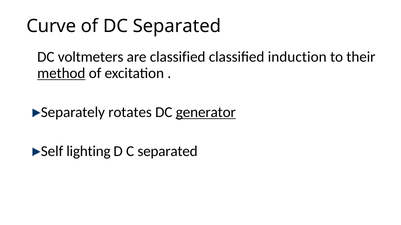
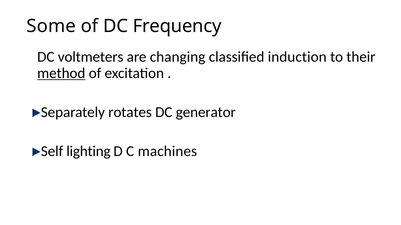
Curve: Curve -> Some
DC Separated: Separated -> Frequency
are classified: classified -> changing
generator underline: present -> none
C separated: separated -> machines
